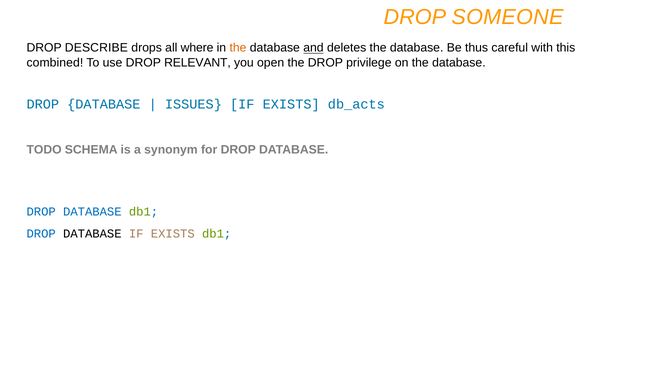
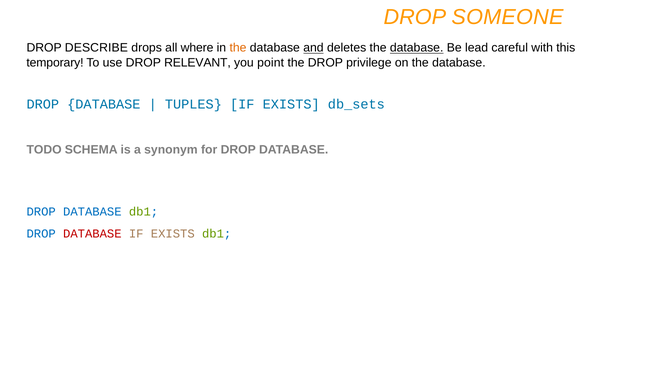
database at (417, 48) underline: none -> present
thus: thus -> lead
combined: combined -> temporary
open: open -> point
ISSUES: ISSUES -> TUPLES
db_acts: db_acts -> db_sets
DATABASE at (92, 234) colour: black -> red
